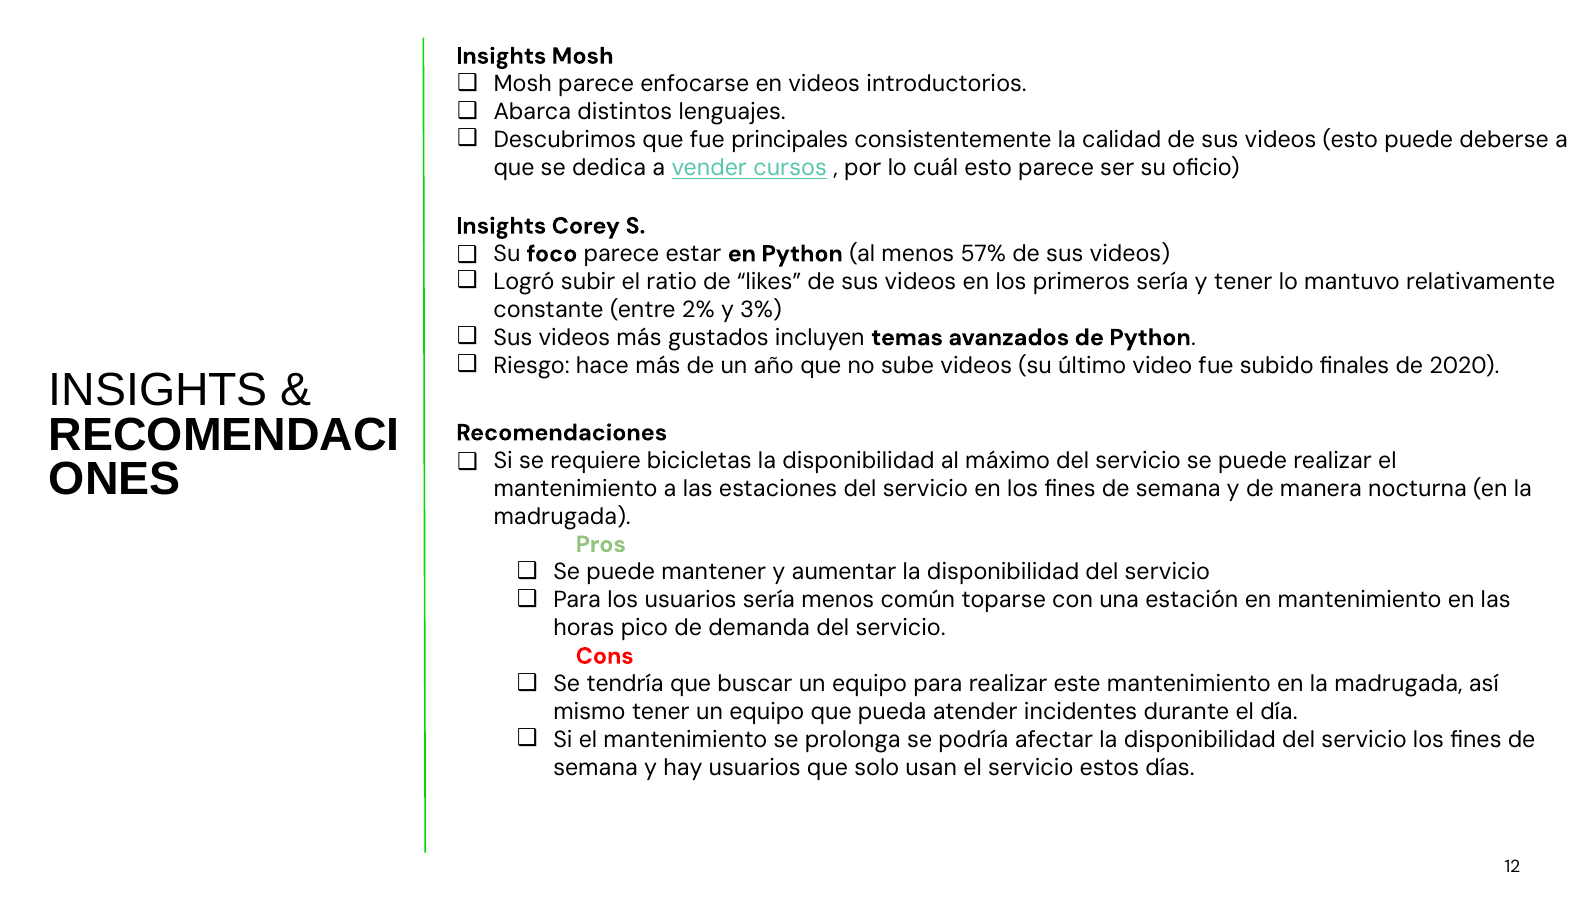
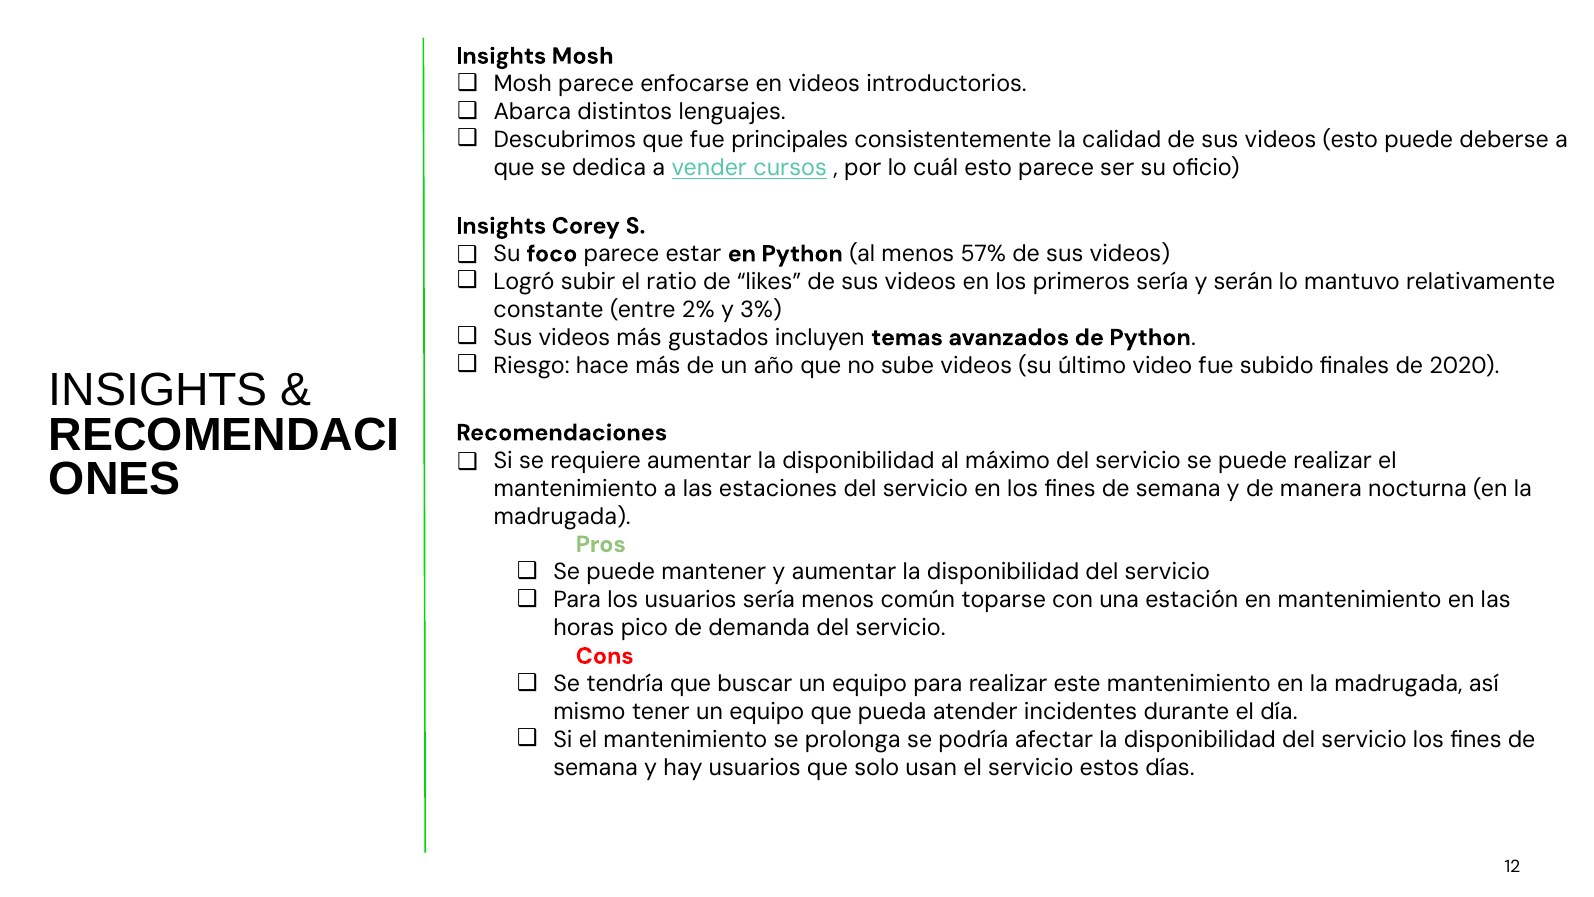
y tener: tener -> serán
requiere bicicletas: bicicletas -> aumentar
